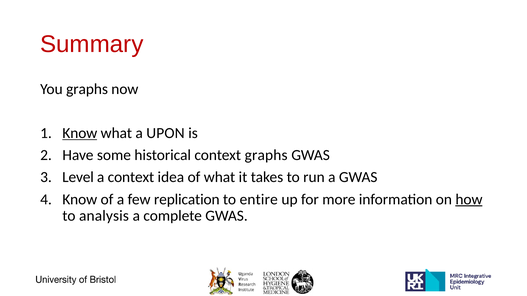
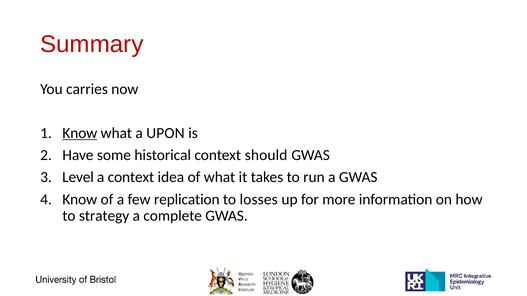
You graphs: graphs -> carries
context graphs: graphs -> should
entire: entire -> losses
how underline: present -> none
analysis: analysis -> strategy
